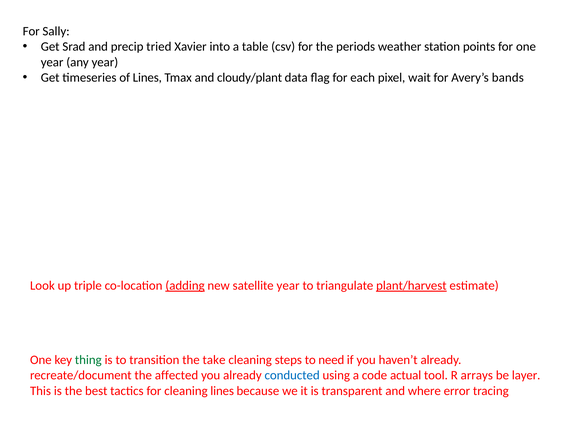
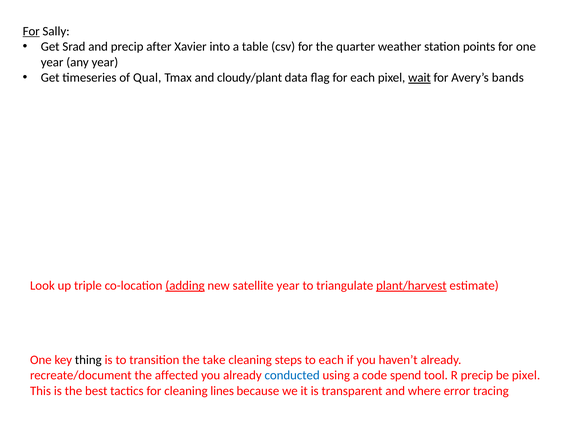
For at (31, 31) underline: none -> present
tried: tried -> after
periods: periods -> quarter
of Lines: Lines -> Qual
wait underline: none -> present
thing colour: green -> black
to need: need -> each
actual: actual -> spend
R arrays: arrays -> precip
be layer: layer -> pixel
